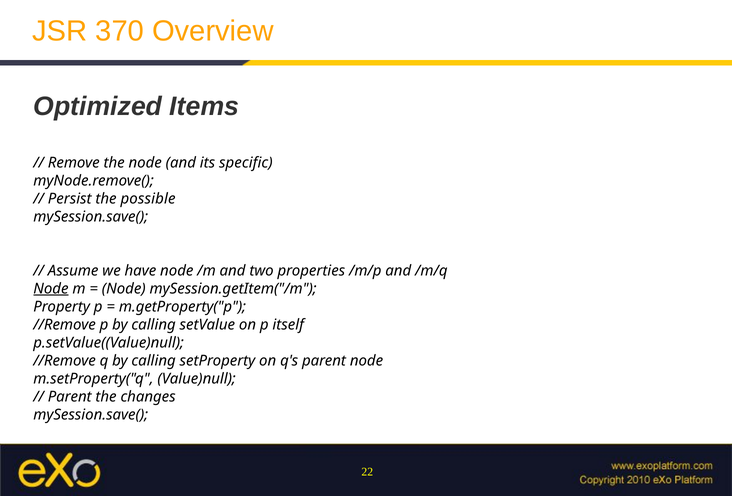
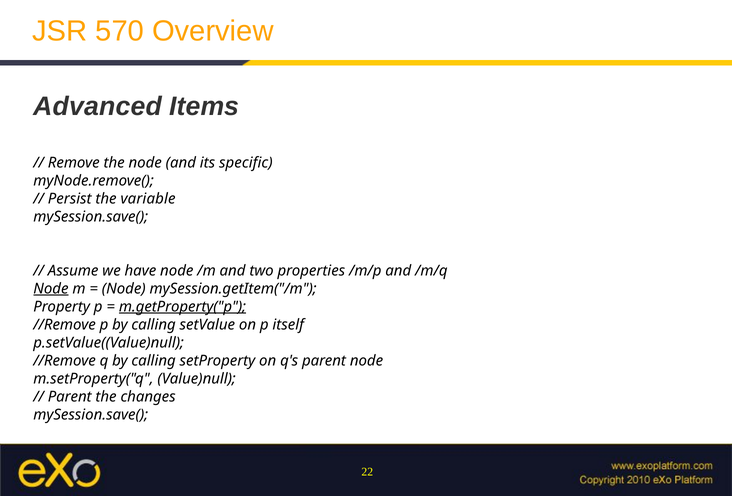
370: 370 -> 570
Optimized: Optimized -> Advanced
possible: possible -> variable
m.getProperty("p underline: none -> present
